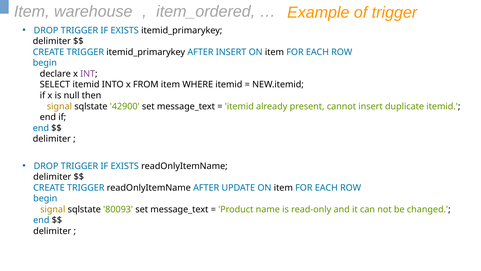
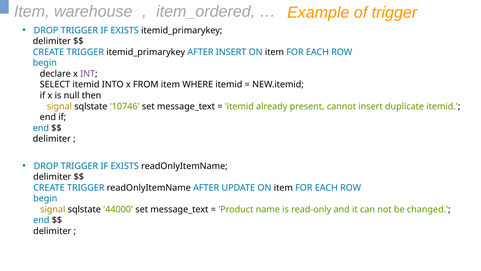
42900: 42900 -> 10746
80093: 80093 -> 44000
